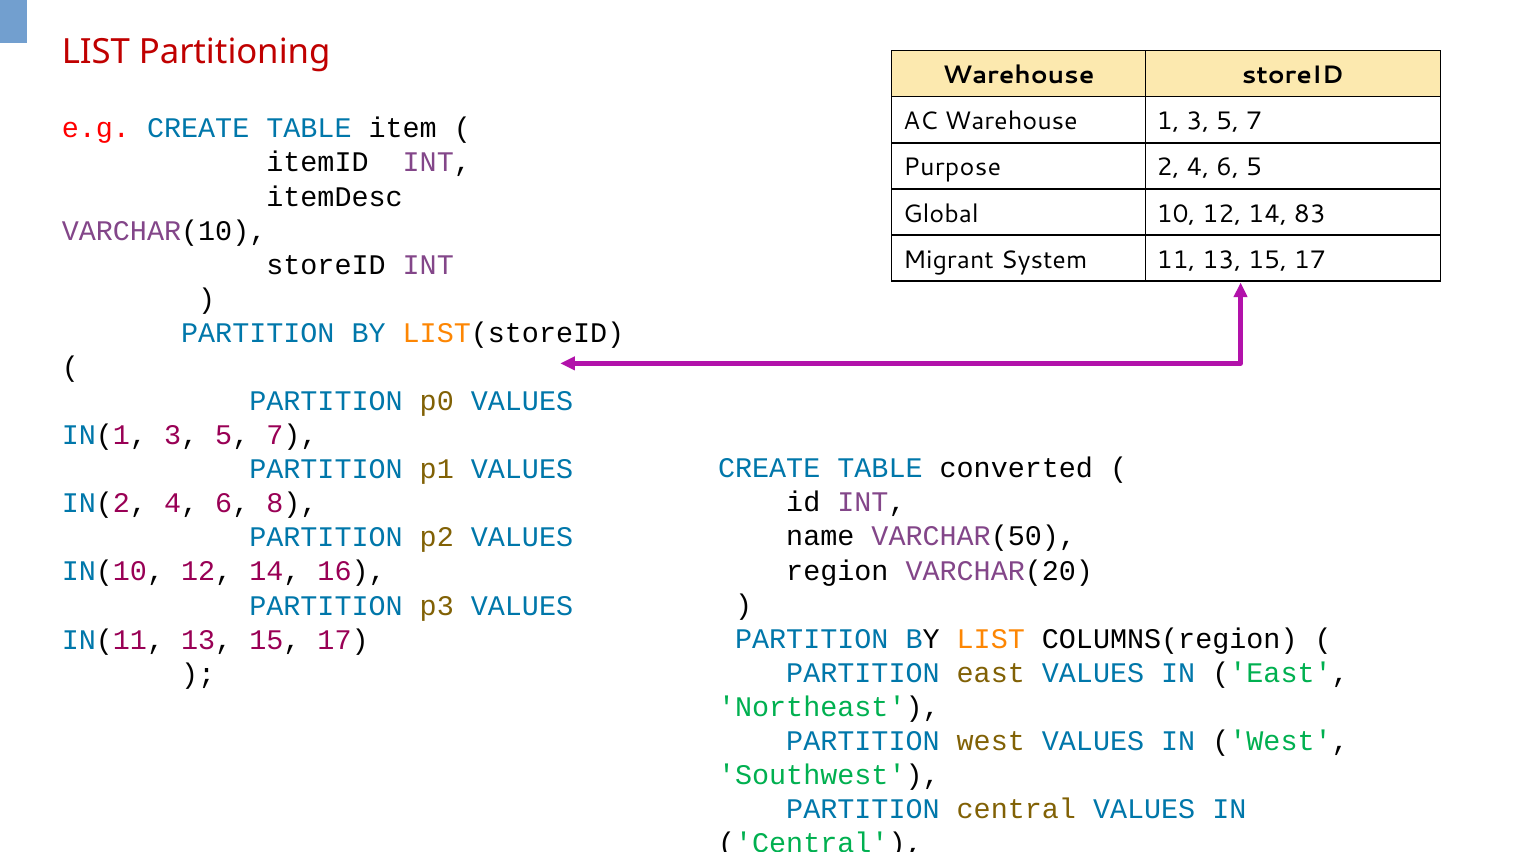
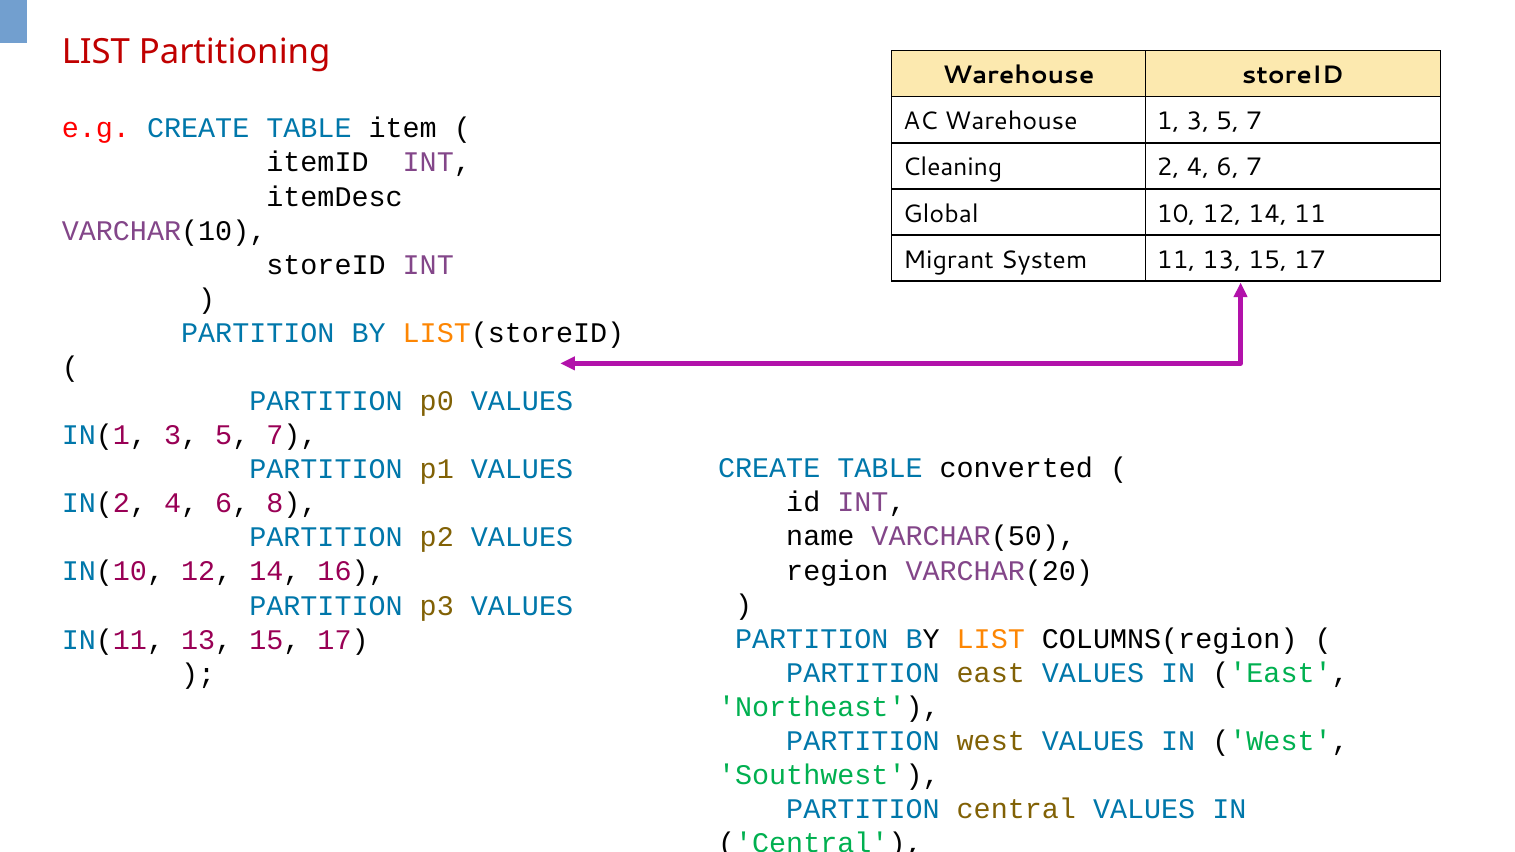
Purpose: Purpose -> Cleaning
6 5: 5 -> 7
14 83: 83 -> 11
